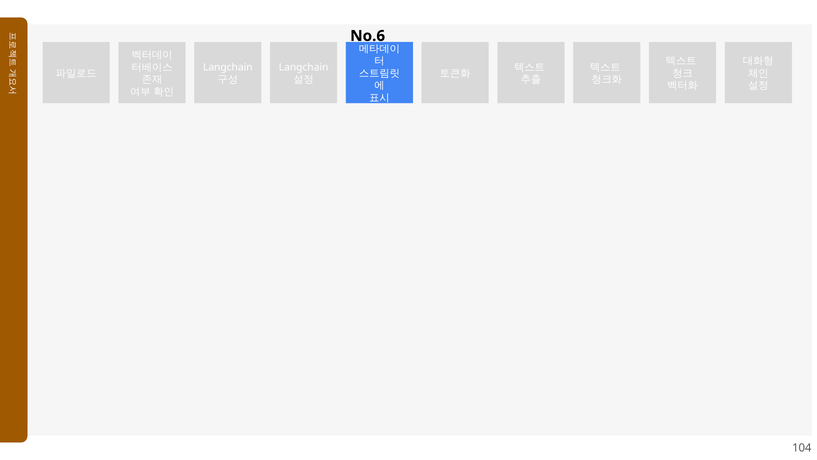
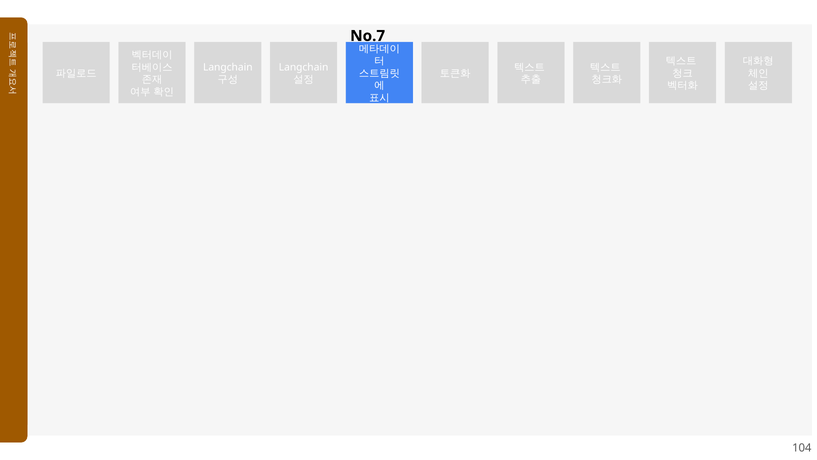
No.6: No.6 -> No.7
